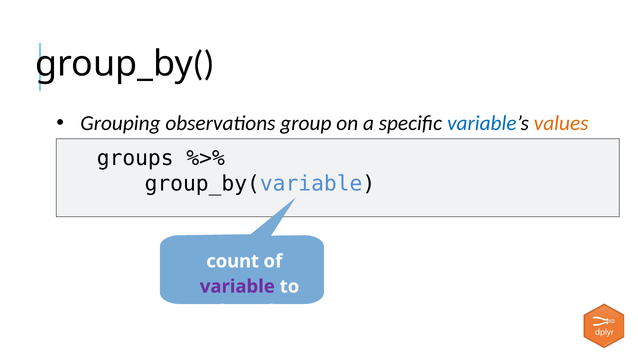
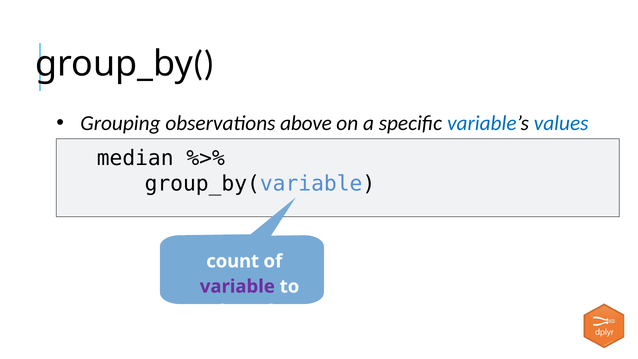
observations group: group -> above
values colour: orange -> blue
groups: groups -> median
